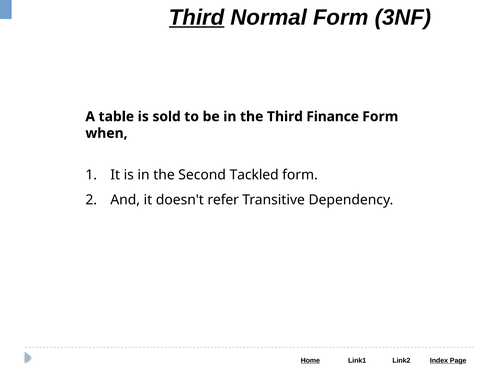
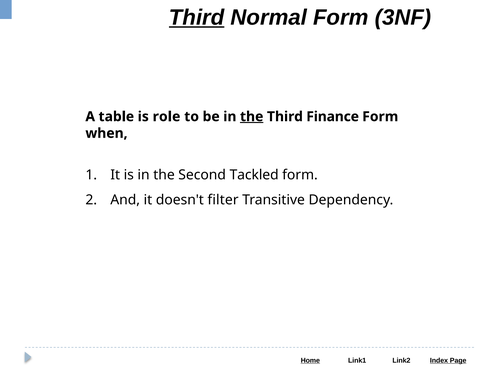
sold: sold -> role
the at (252, 116) underline: none -> present
refer: refer -> filter
